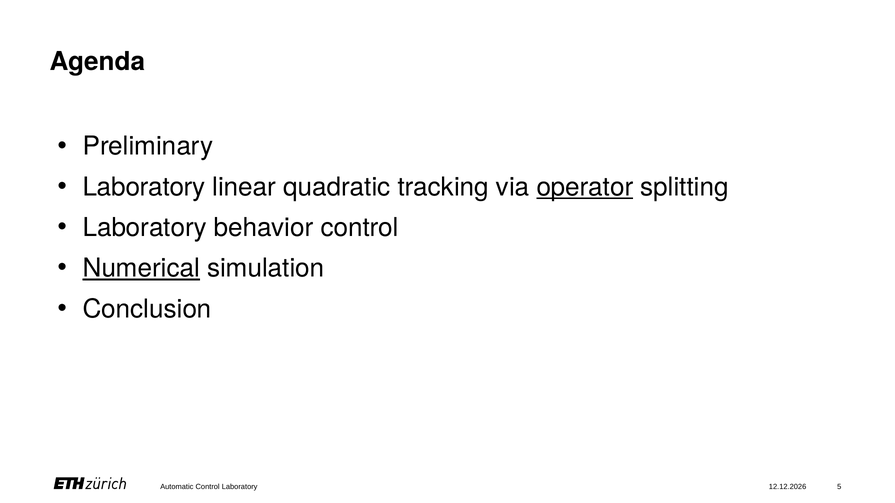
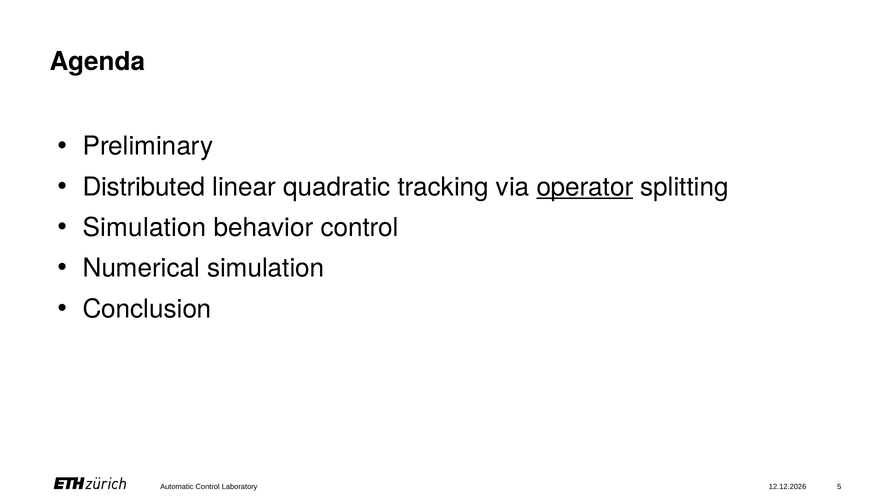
Laboratory at (144, 187): Laboratory -> Distributed
Laboratory at (145, 228): Laboratory -> Simulation
Numerical underline: present -> none
